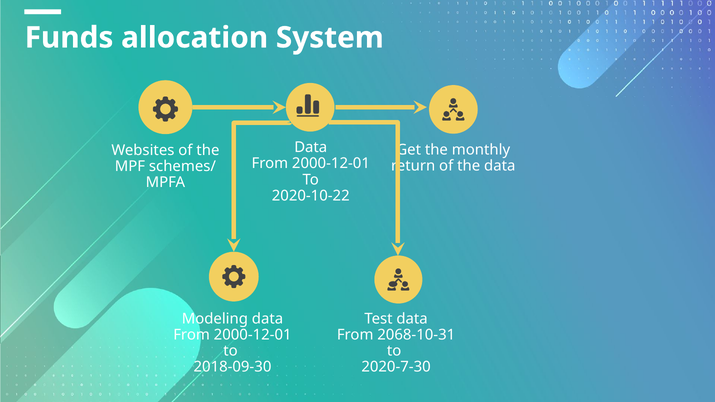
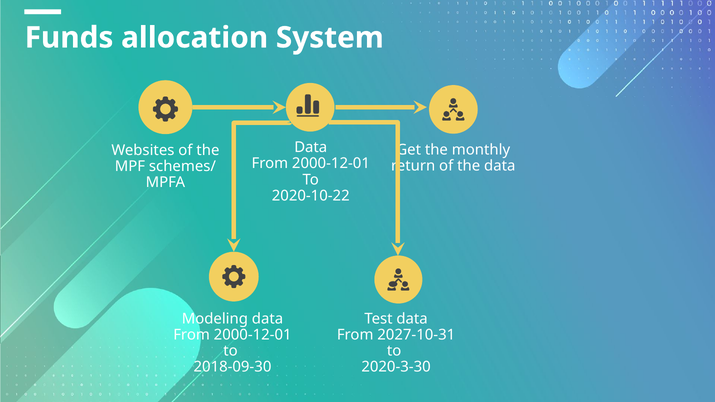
2068-10-31: 2068-10-31 -> 2027-10-31
2020-7-30: 2020-7-30 -> 2020-3-30
